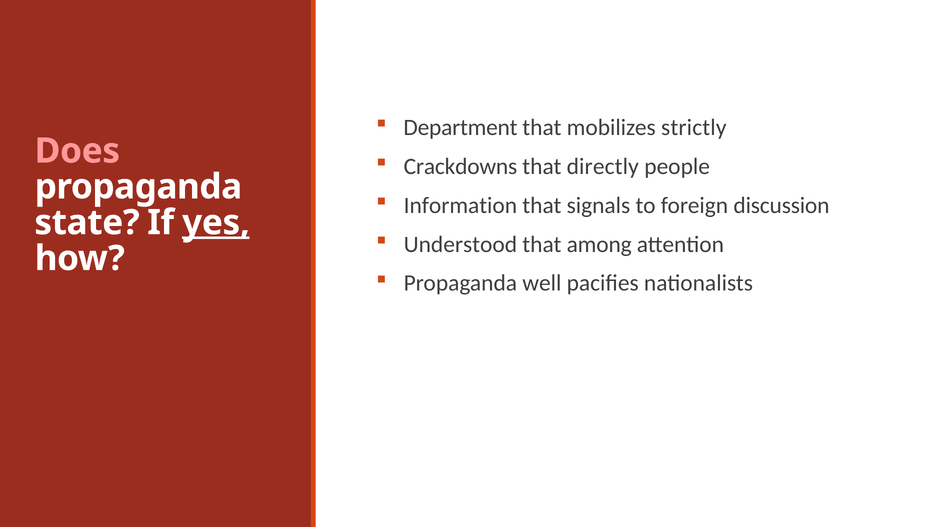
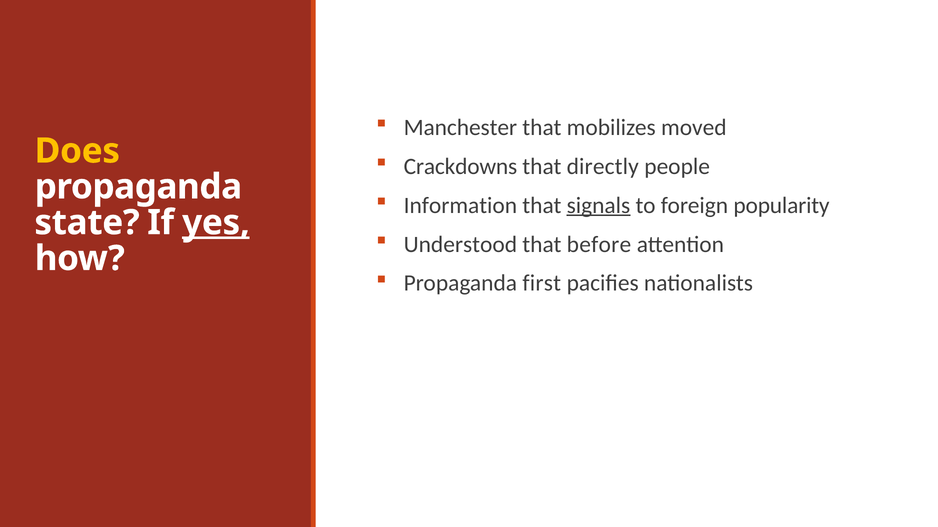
Department: Department -> Manchester
strictly: strictly -> moved
Does colour: pink -> yellow
signals underline: none -> present
discussion: discussion -> popularity
among: among -> before
well: well -> first
